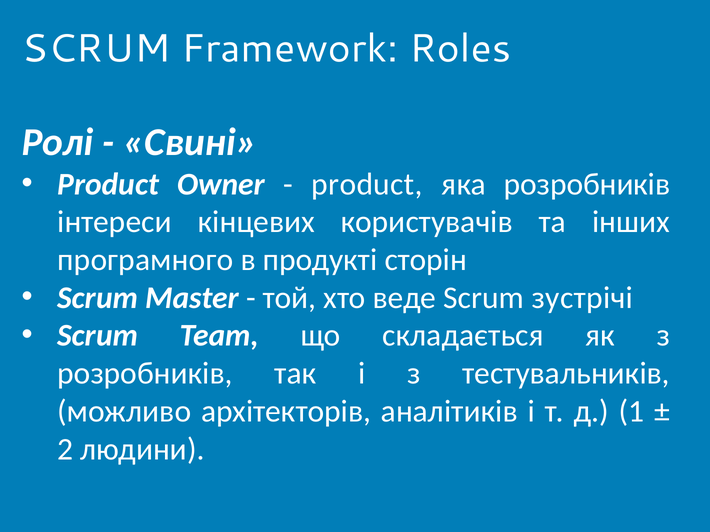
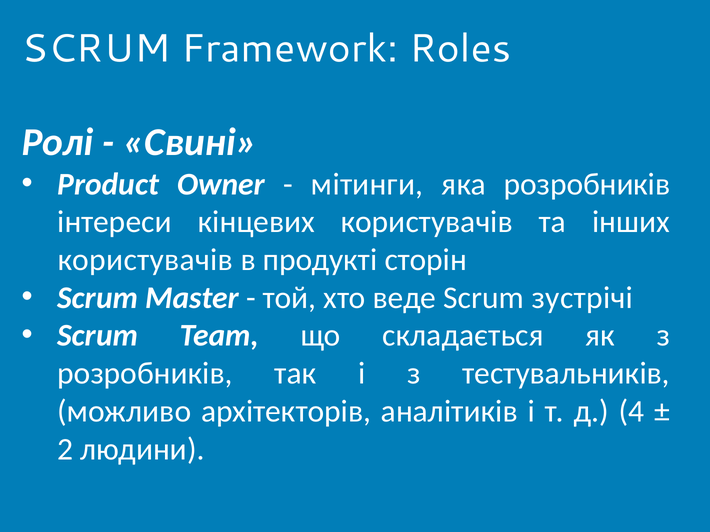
product at (367, 184): product -> мітинги
програмного at (145, 260): програмного -> користувачів
1: 1 -> 4
